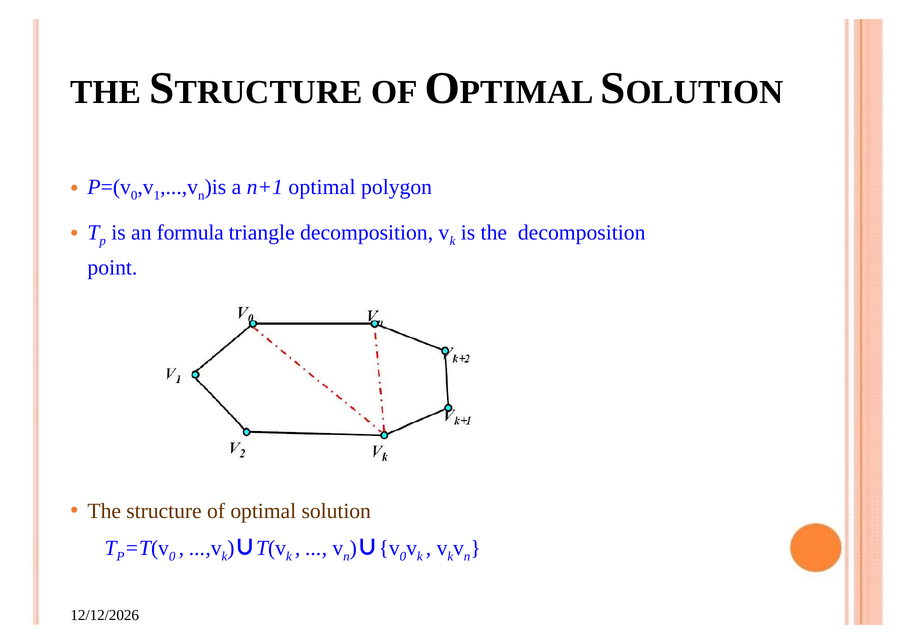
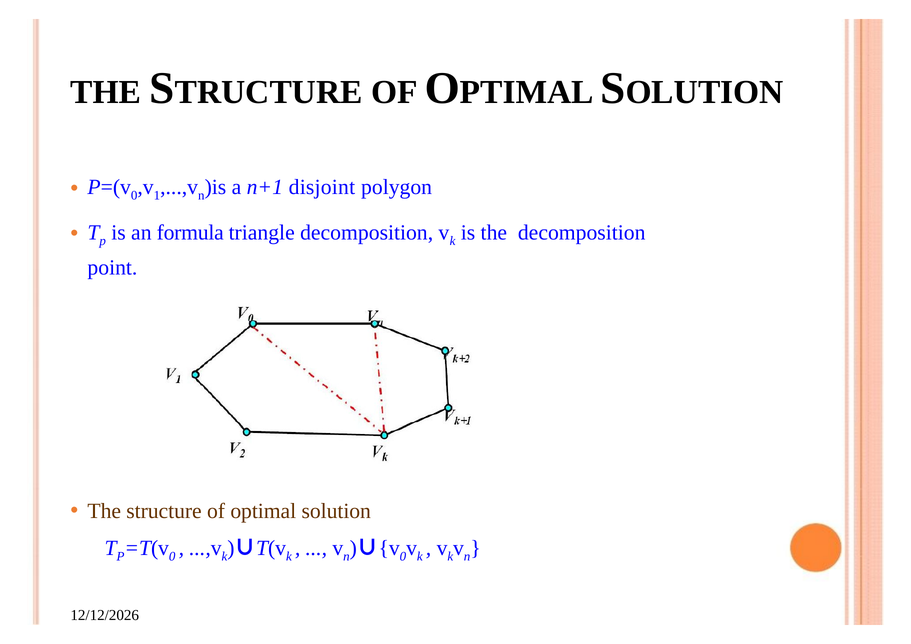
n+1 optimal: optimal -> disjoint
